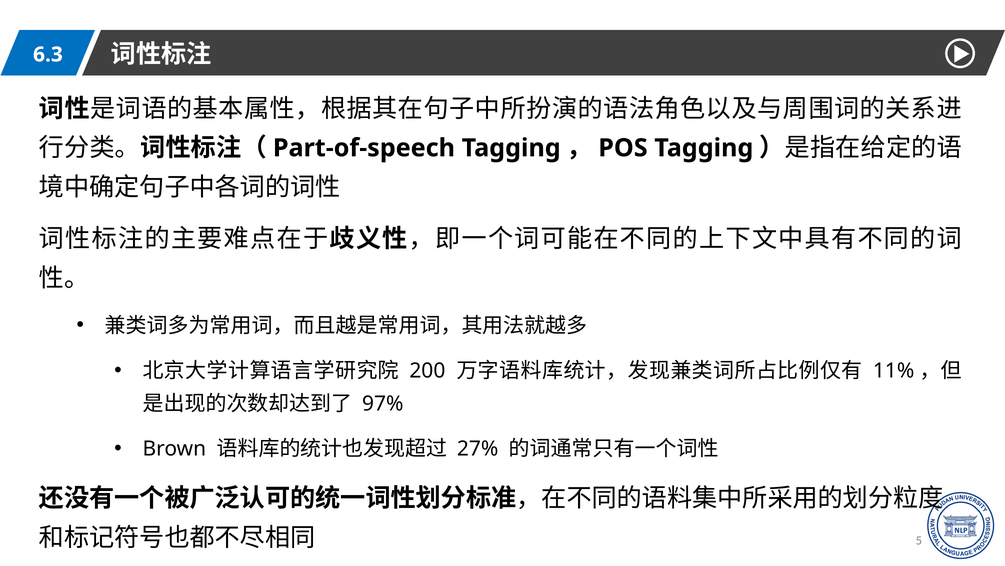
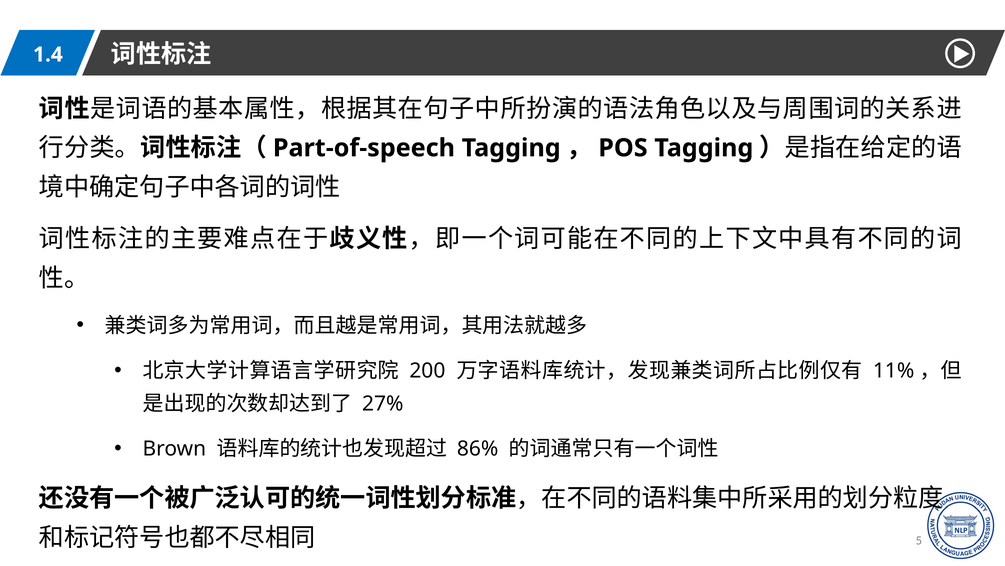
6.3: 6.3 -> 1.4
97%: 97% -> 27%
27%: 27% -> 86%
